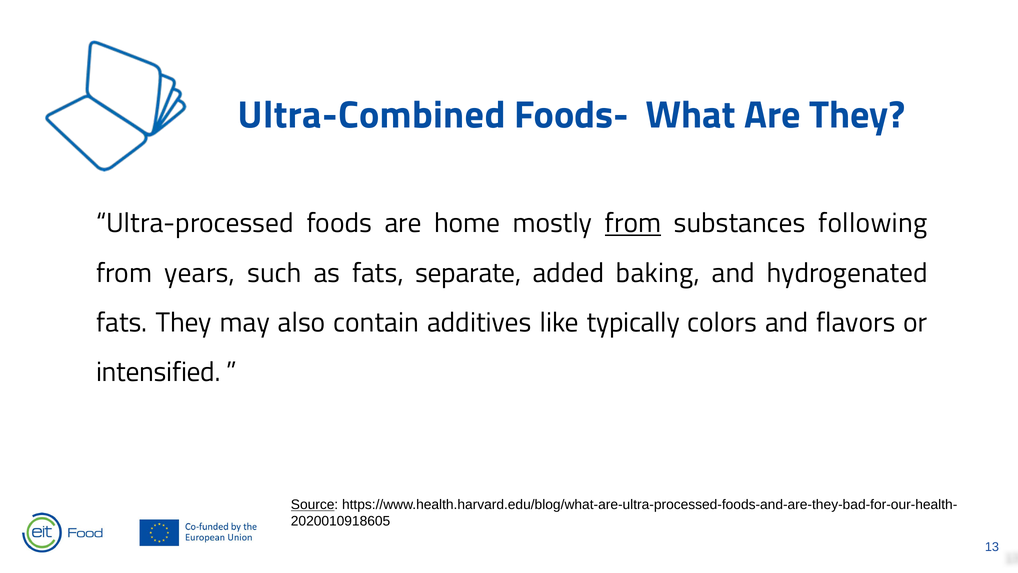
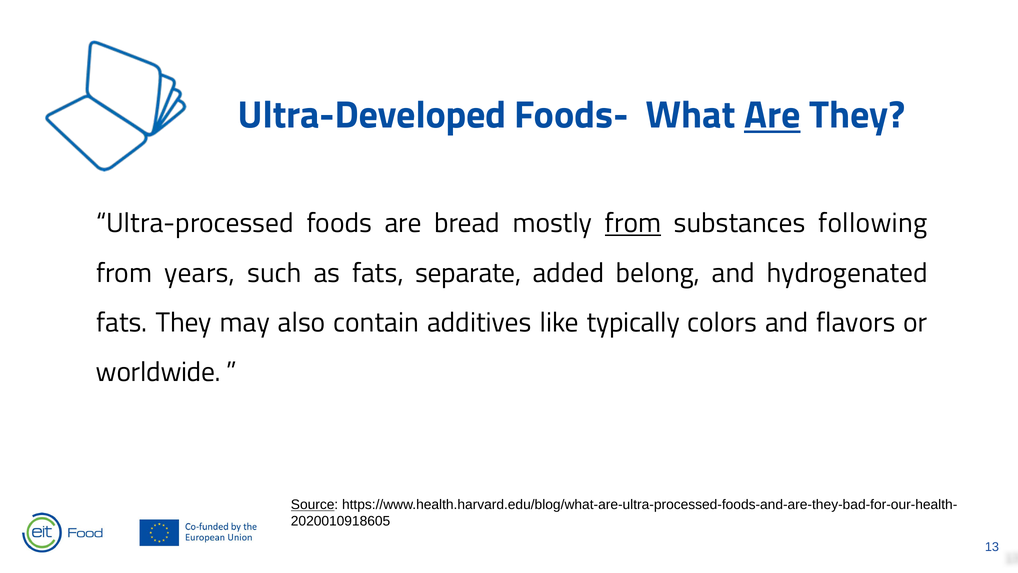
Ultra-Combined: Ultra-Combined -> Ultra-Developed
Are at (772, 115) underline: none -> present
home: home -> bread
baking: baking -> belong
intensified: intensified -> worldwide
